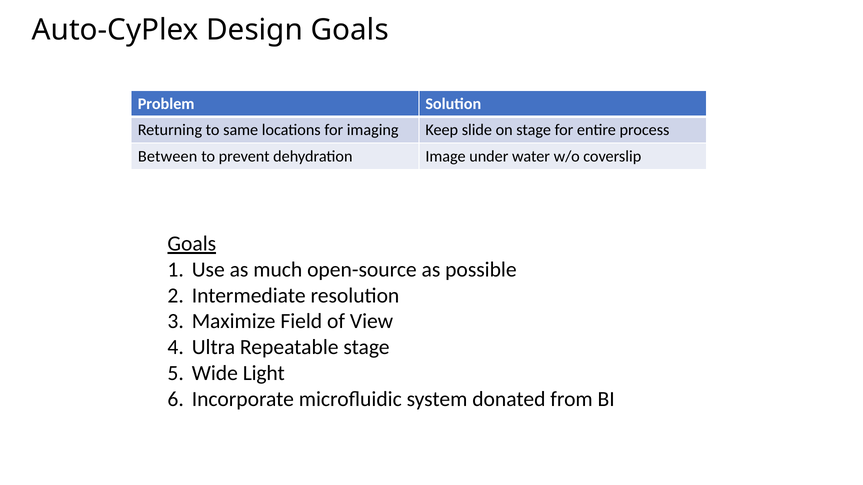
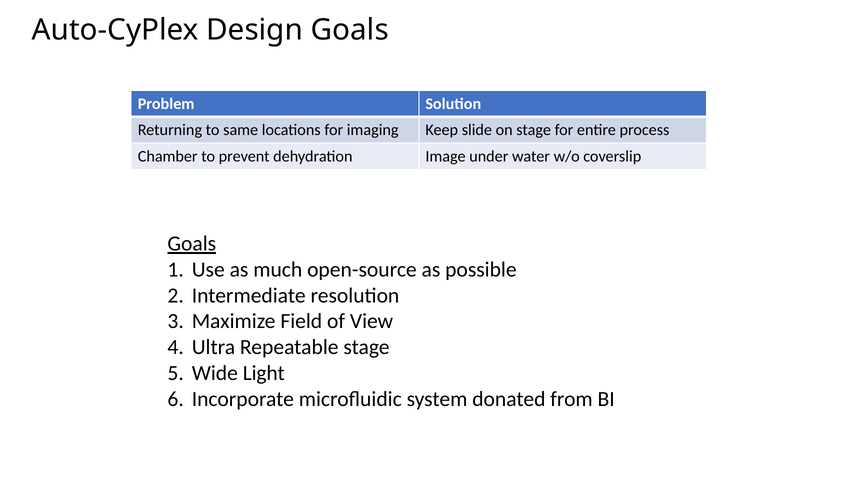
Between: Between -> Chamber
